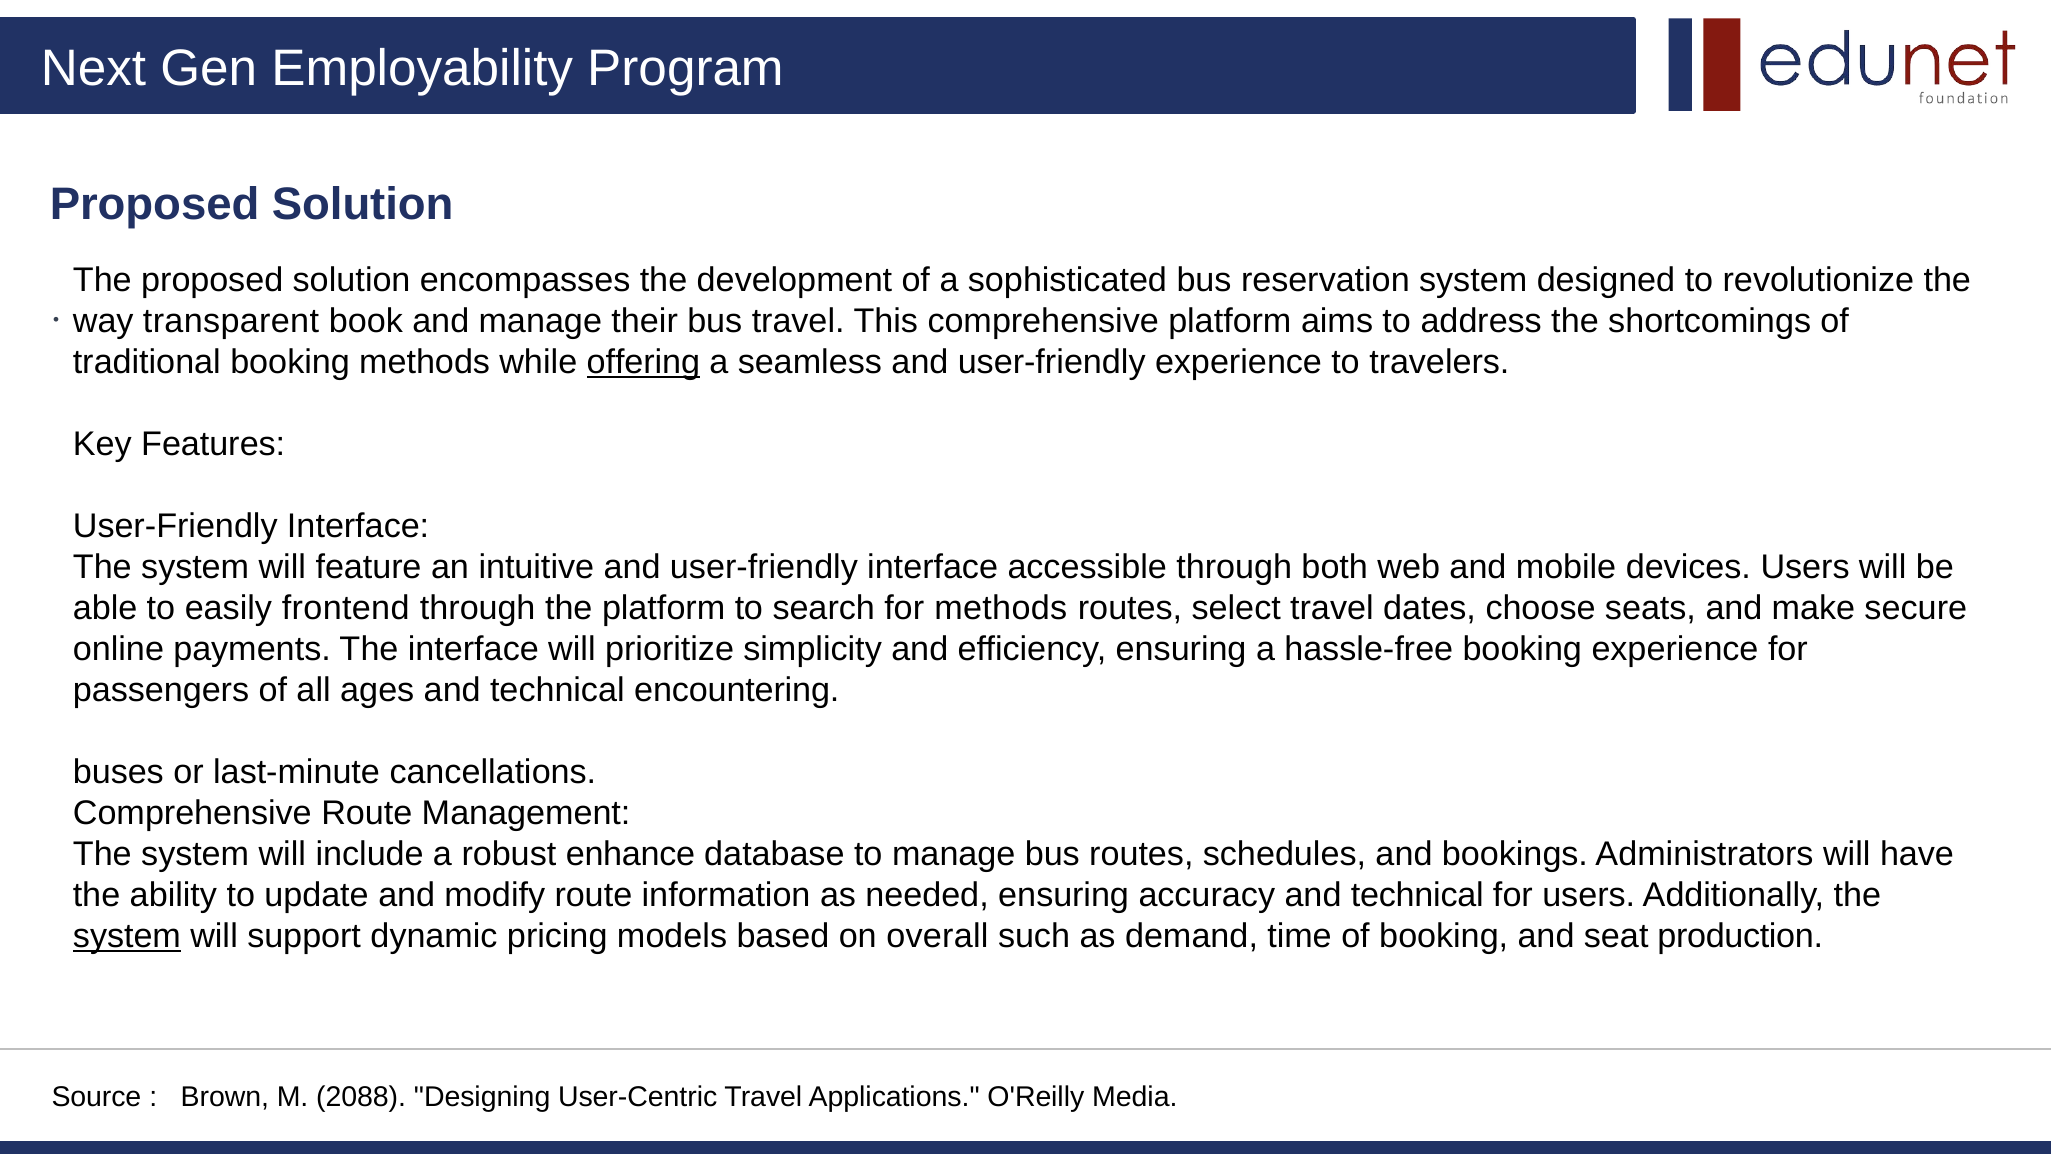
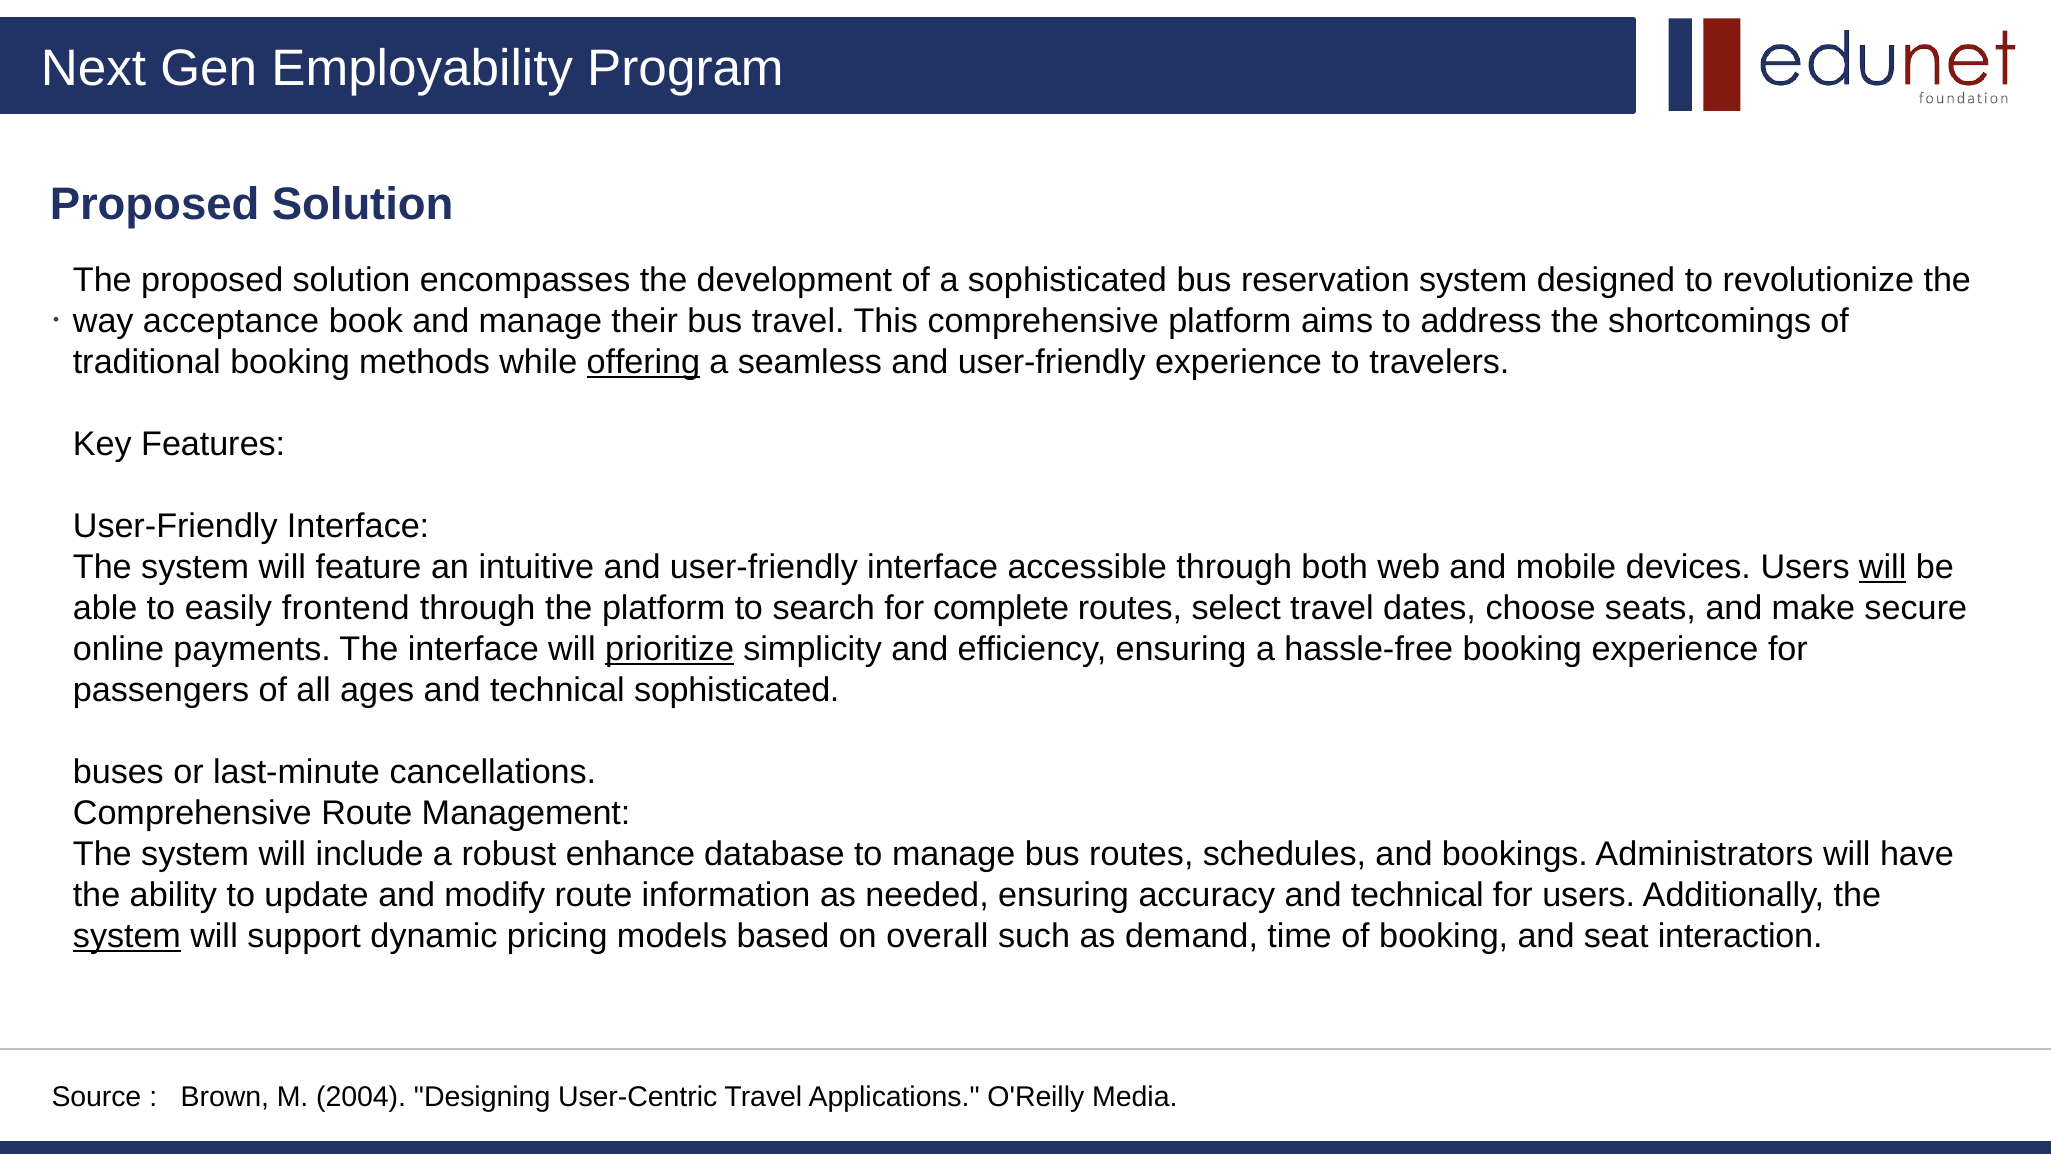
transparent: transparent -> acceptance
will at (1883, 567) underline: none -> present
for methods: methods -> complete
prioritize underline: none -> present
technical encountering: encountering -> sophisticated
production: production -> interaction
2088: 2088 -> 2004
